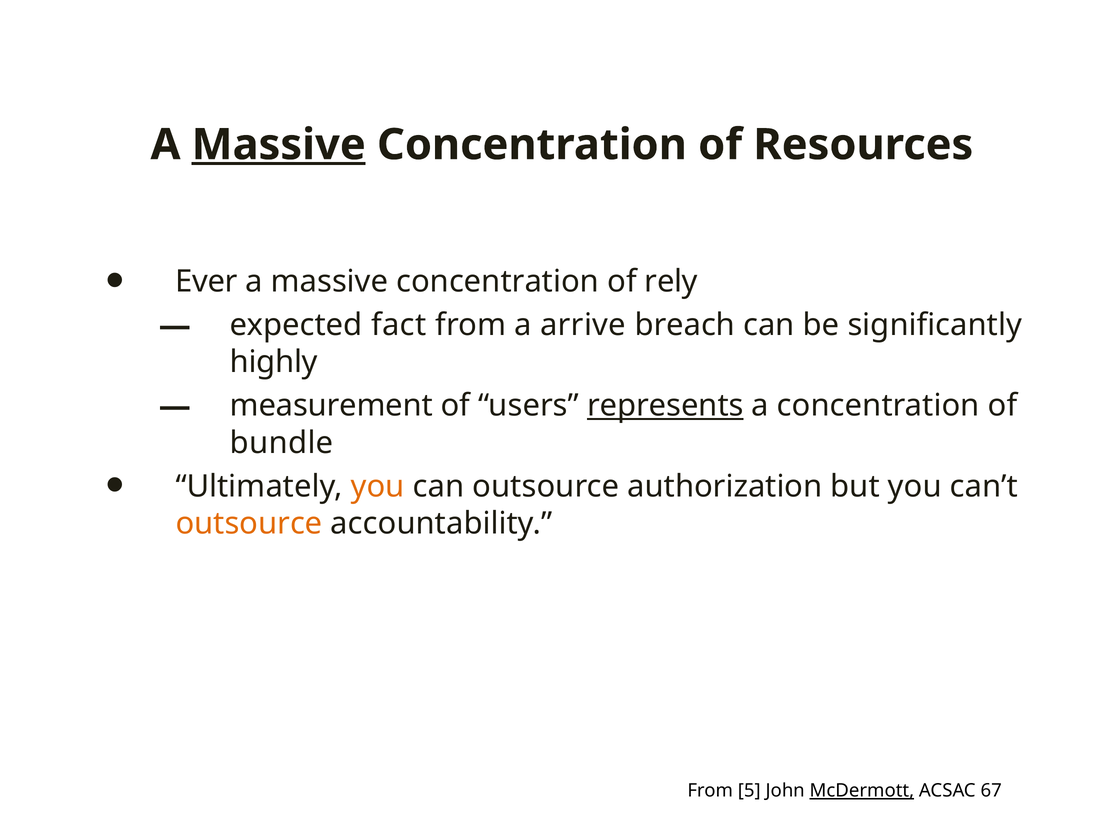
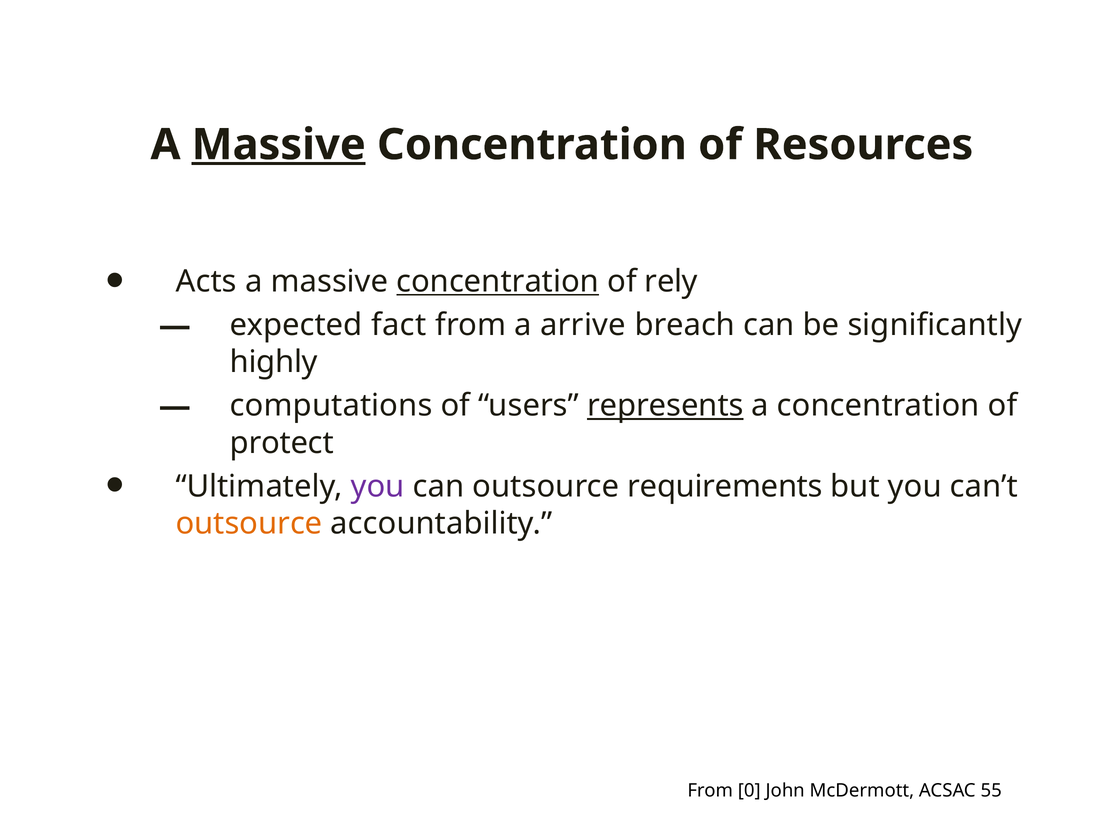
Ever: Ever -> Acts
concentration at (498, 281) underline: none -> present
measurement: measurement -> computations
bundle: bundle -> protect
you at (378, 486) colour: orange -> purple
authorization: authorization -> requirements
5: 5 -> 0
McDermott underline: present -> none
67: 67 -> 55
